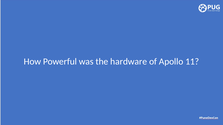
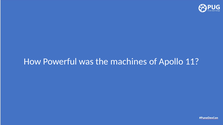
hardware: hardware -> machines
